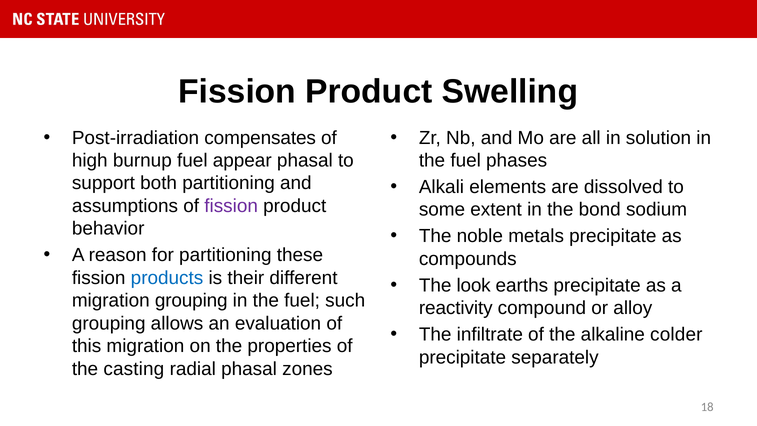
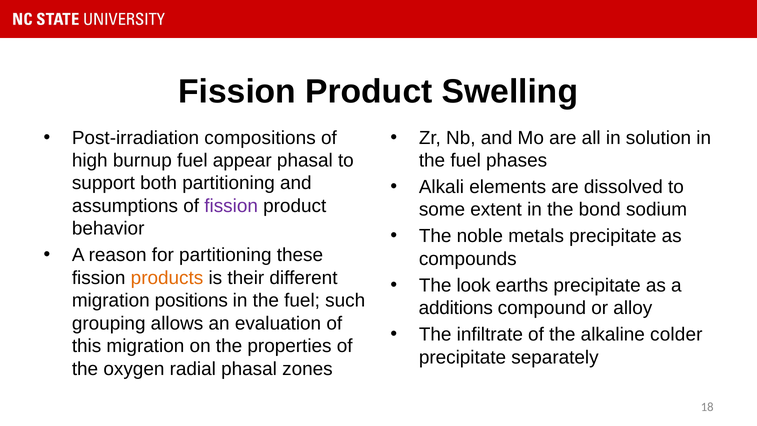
compensates: compensates -> compositions
products colour: blue -> orange
migration grouping: grouping -> positions
reactivity: reactivity -> additions
casting: casting -> oxygen
